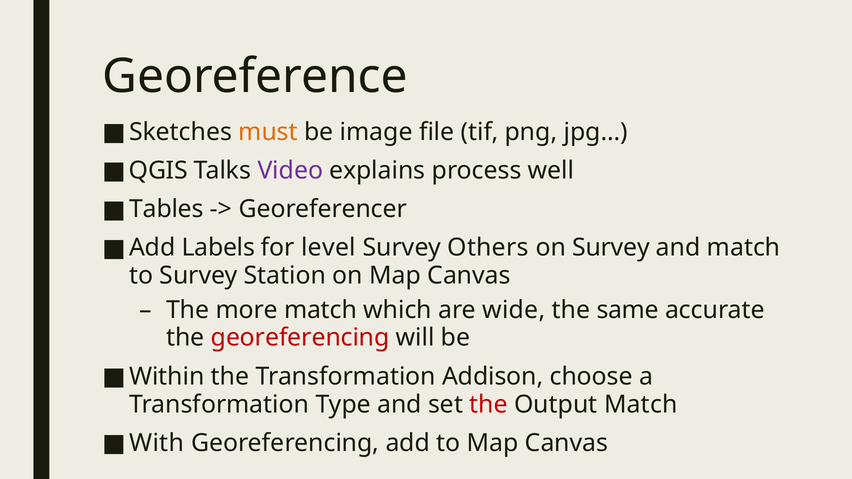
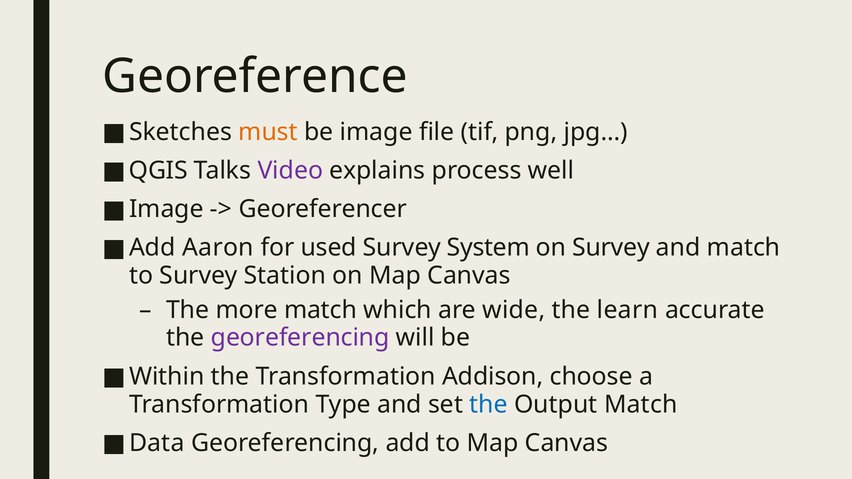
Tables at (166, 209): Tables -> Image
Labels: Labels -> Aaron
level: level -> used
Others: Others -> System
same: same -> learn
georeferencing at (300, 338) colour: red -> purple
the at (489, 405) colour: red -> blue
With: With -> Data
